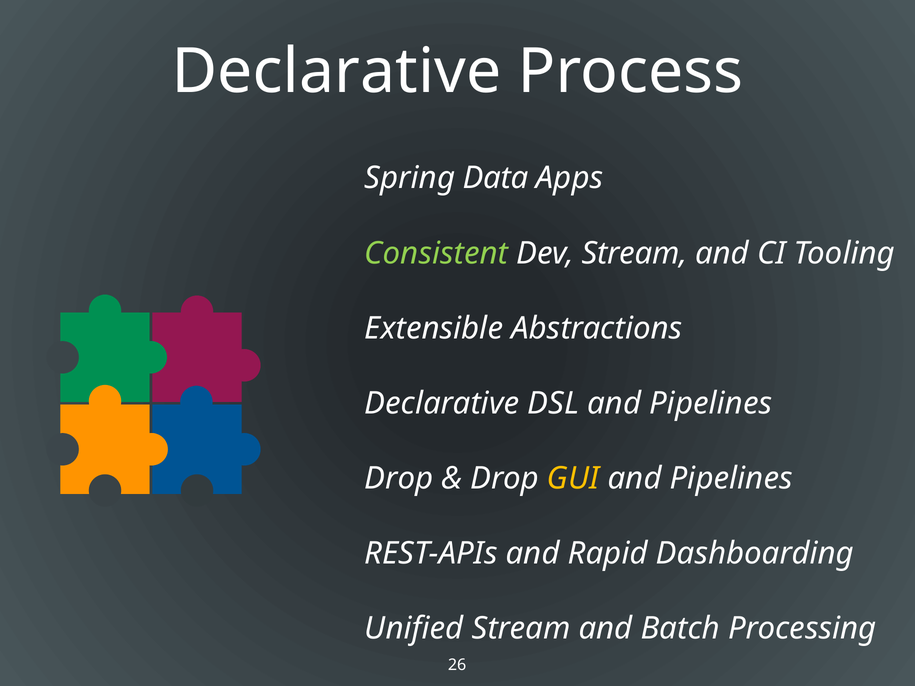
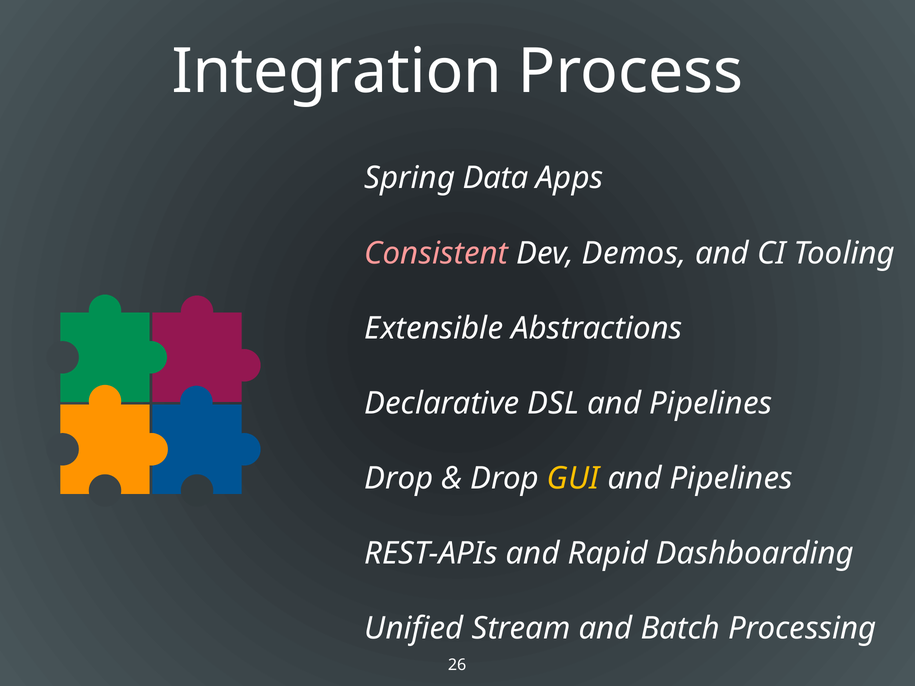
Declarative at (337, 72): Declarative -> Integration
Consistent colour: light green -> pink
Dev Stream: Stream -> Demos
